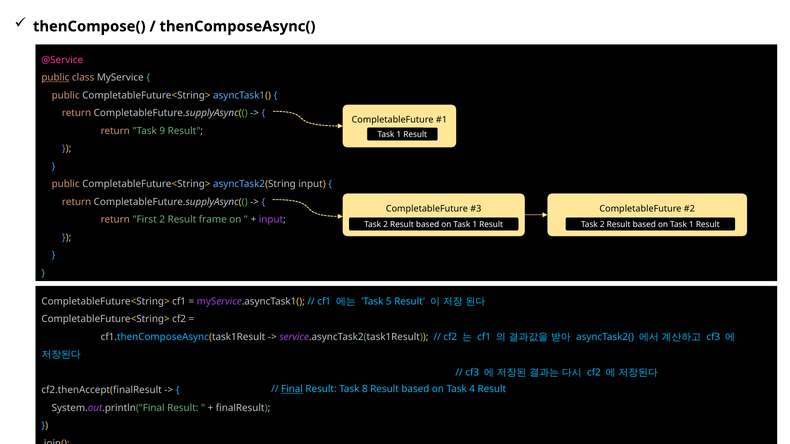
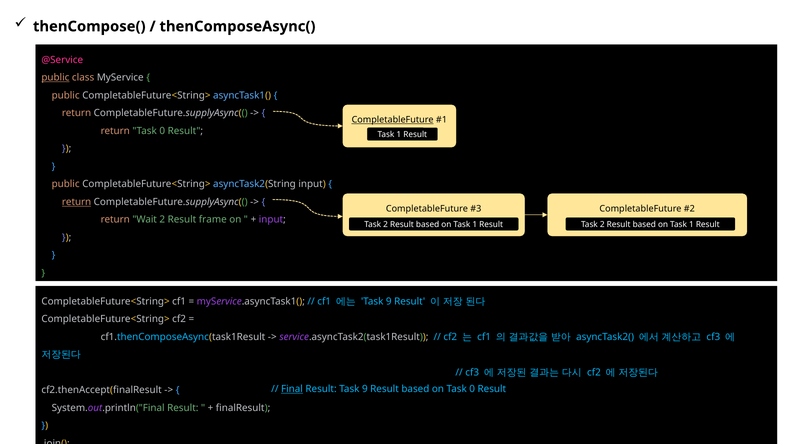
CompletableFuture at (393, 120) underline: none -> present
return Task 9: 9 -> 0
return at (77, 202) underline: none -> present
First: First -> Wait
5 at (389, 302): 5 -> 9
Result Task 8: 8 -> 9
on Task 4: 4 -> 0
